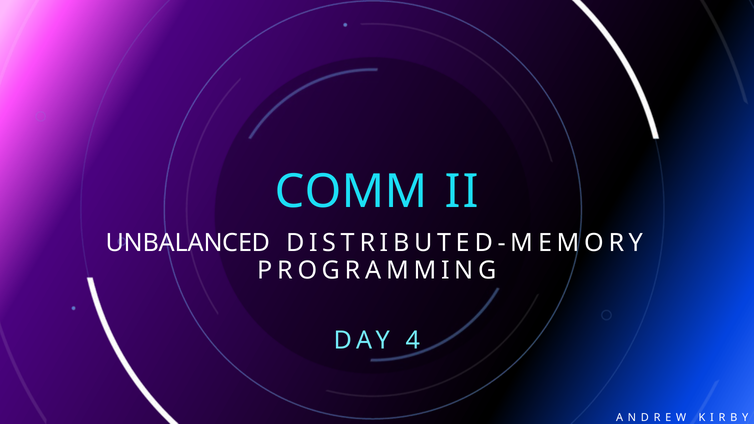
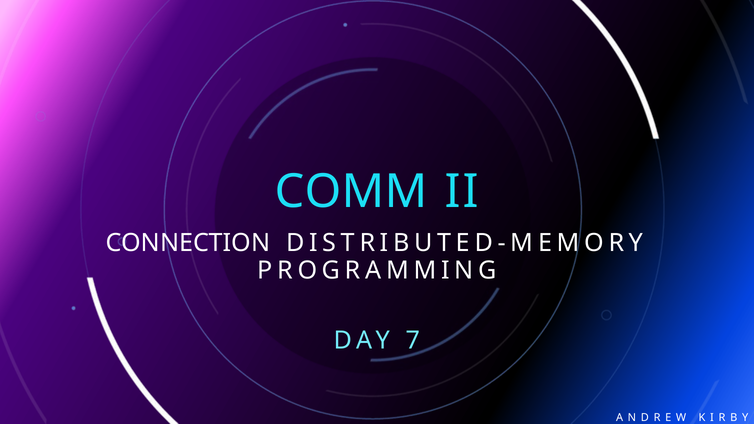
UNBALANCED: UNBALANCED -> CONNECTION
4: 4 -> 7
